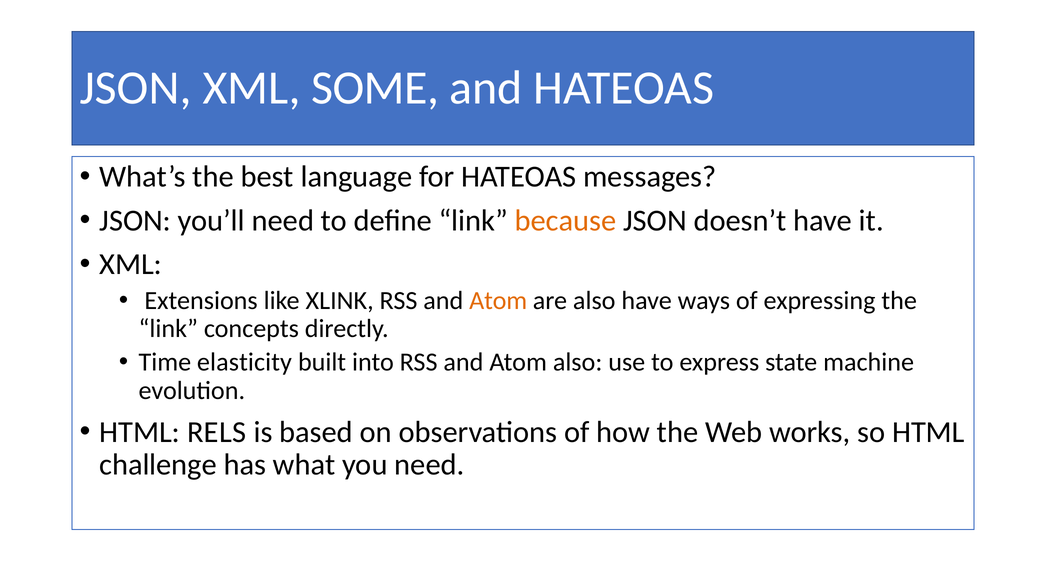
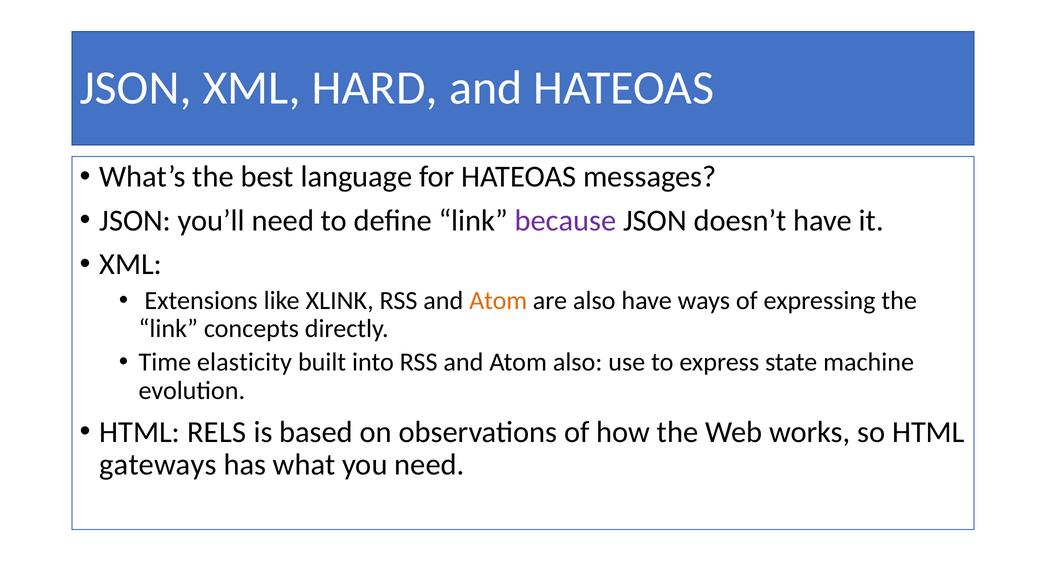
SOME: SOME -> HARD
because colour: orange -> purple
challenge: challenge -> gateways
